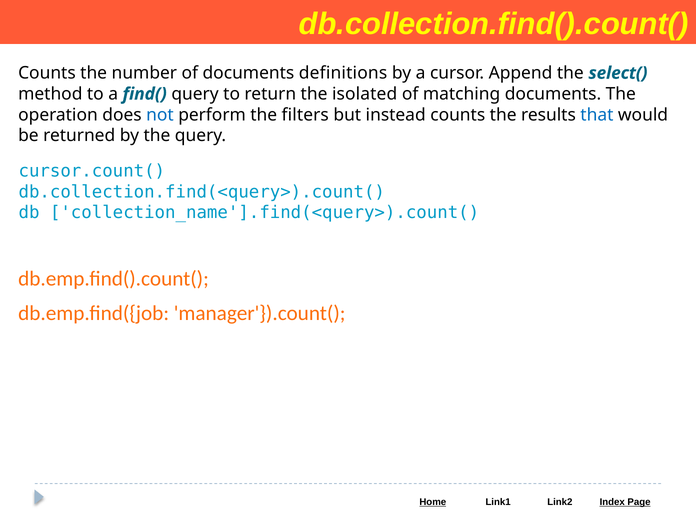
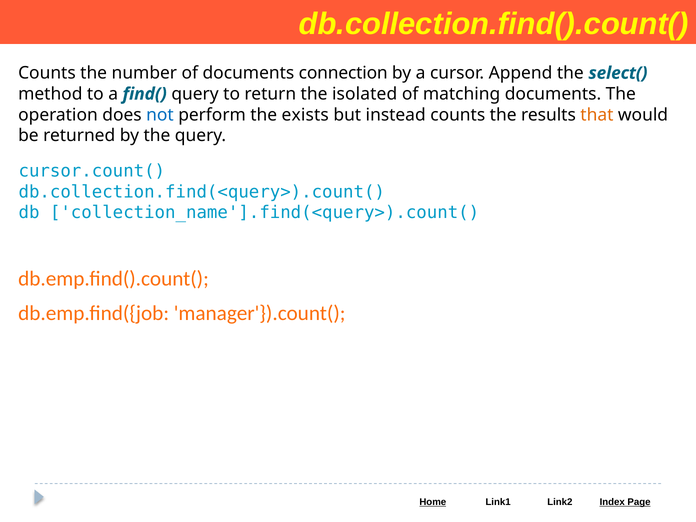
definitions: definitions -> connection
filters: filters -> exists
that colour: blue -> orange
